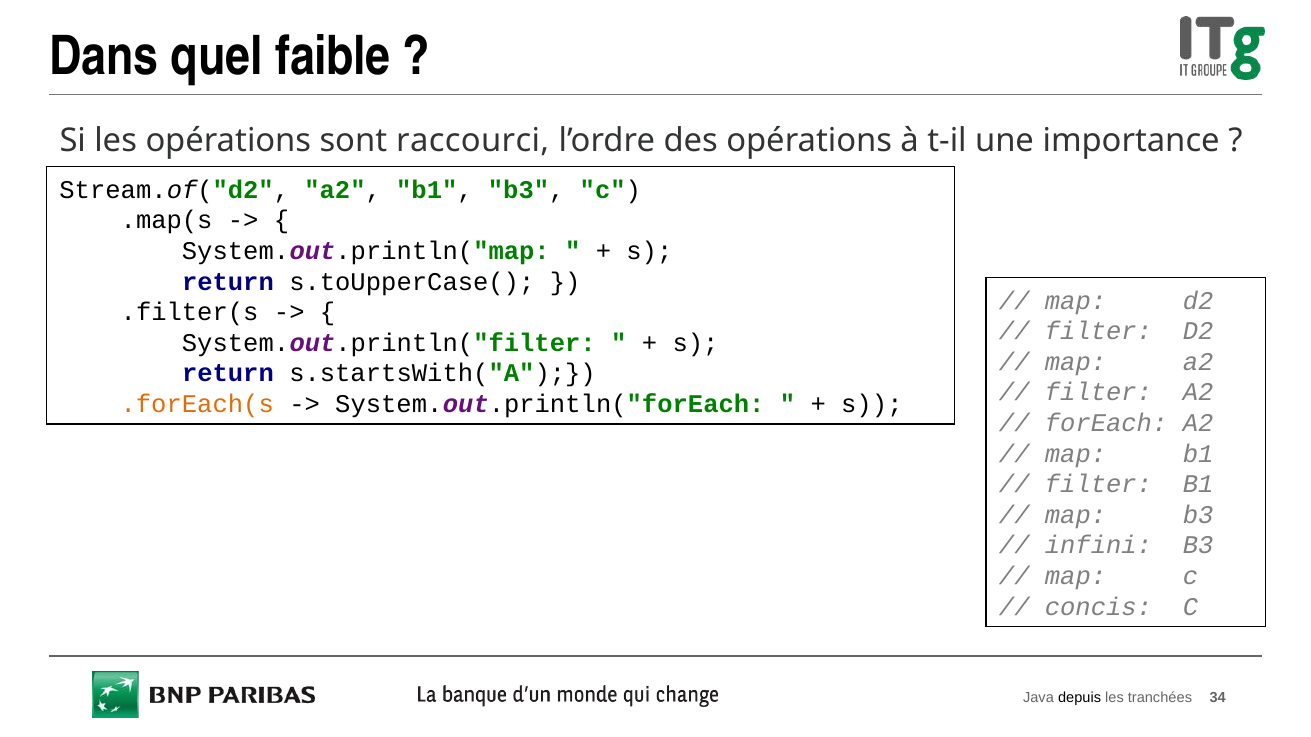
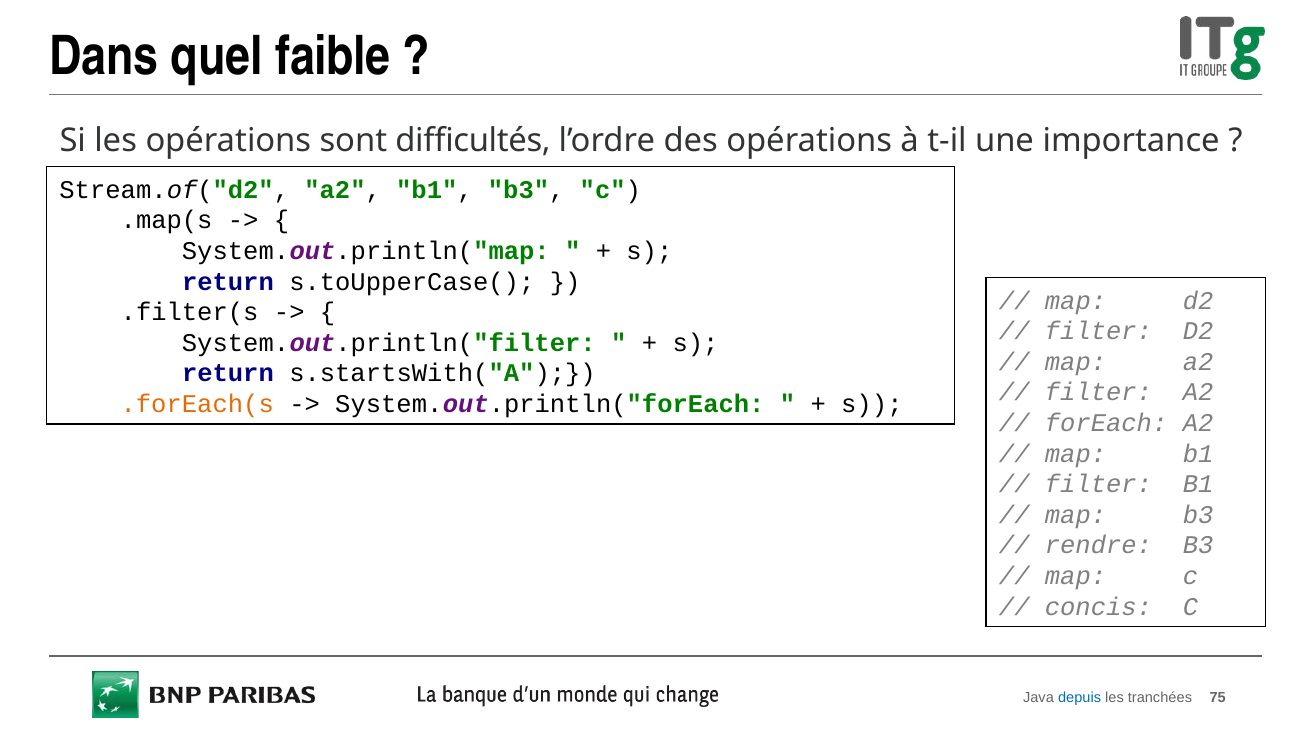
raccourci: raccourci -> difficultés
infini: infini -> rendre
depuis colour: black -> blue
34: 34 -> 75
